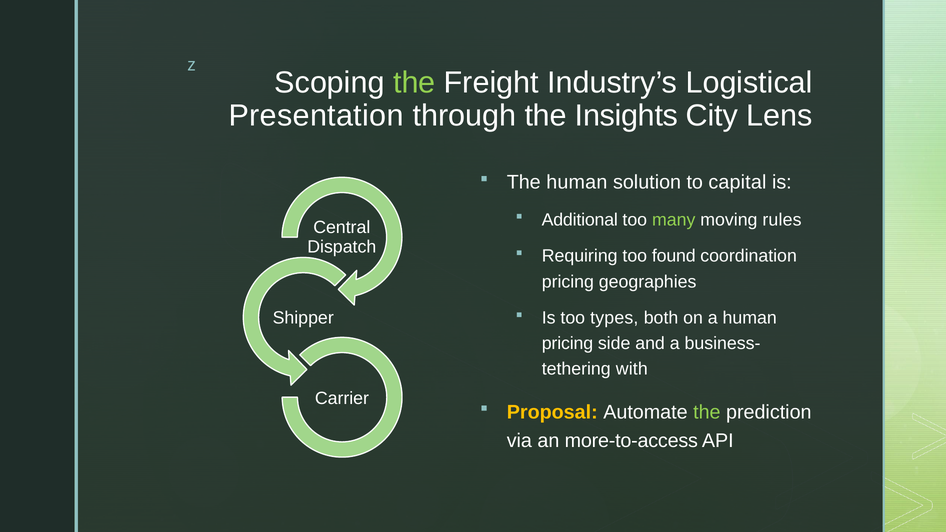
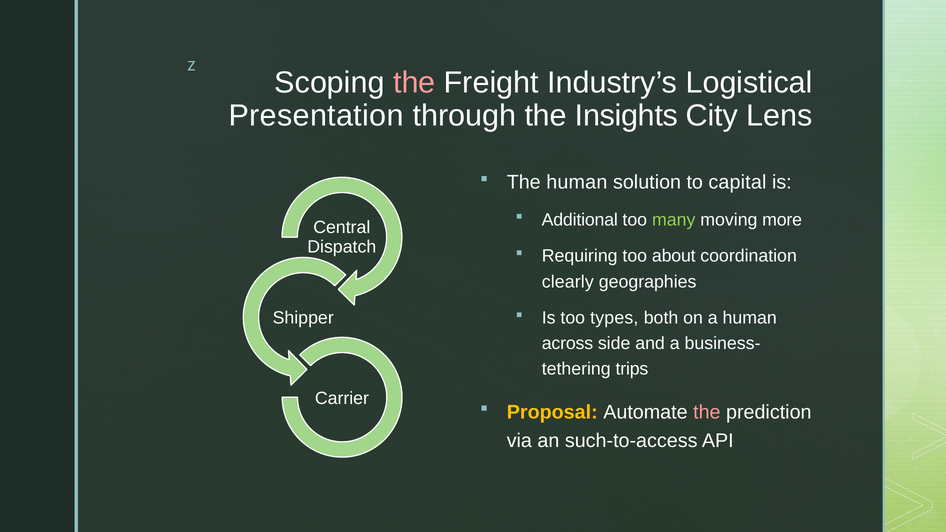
the at (414, 83) colour: light green -> pink
rules: rules -> more
found: found -> about
pricing at (568, 282): pricing -> clearly
pricing at (567, 344): pricing -> across
with: with -> trips
the at (707, 412) colour: light green -> pink
more-to-access: more-to-access -> such-to-access
